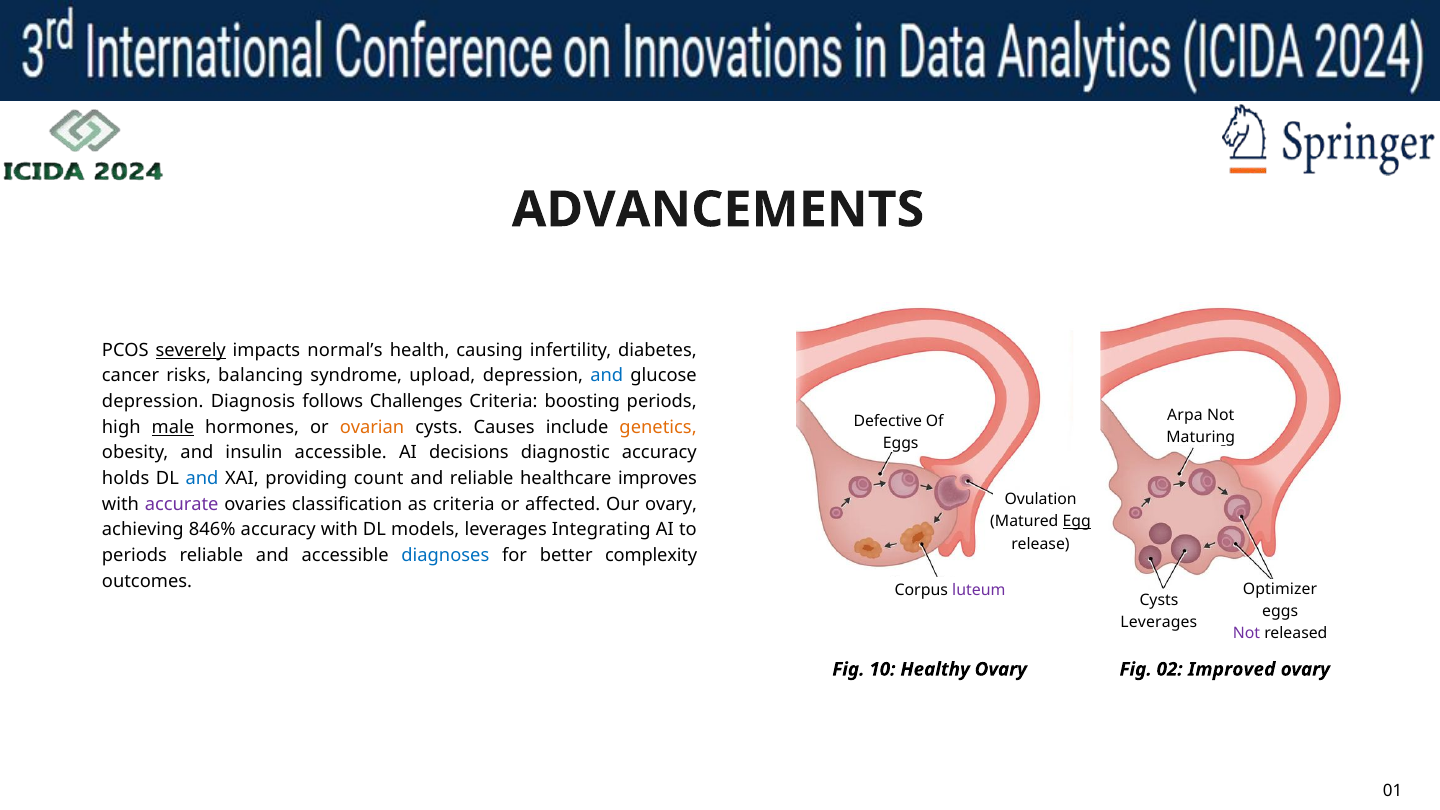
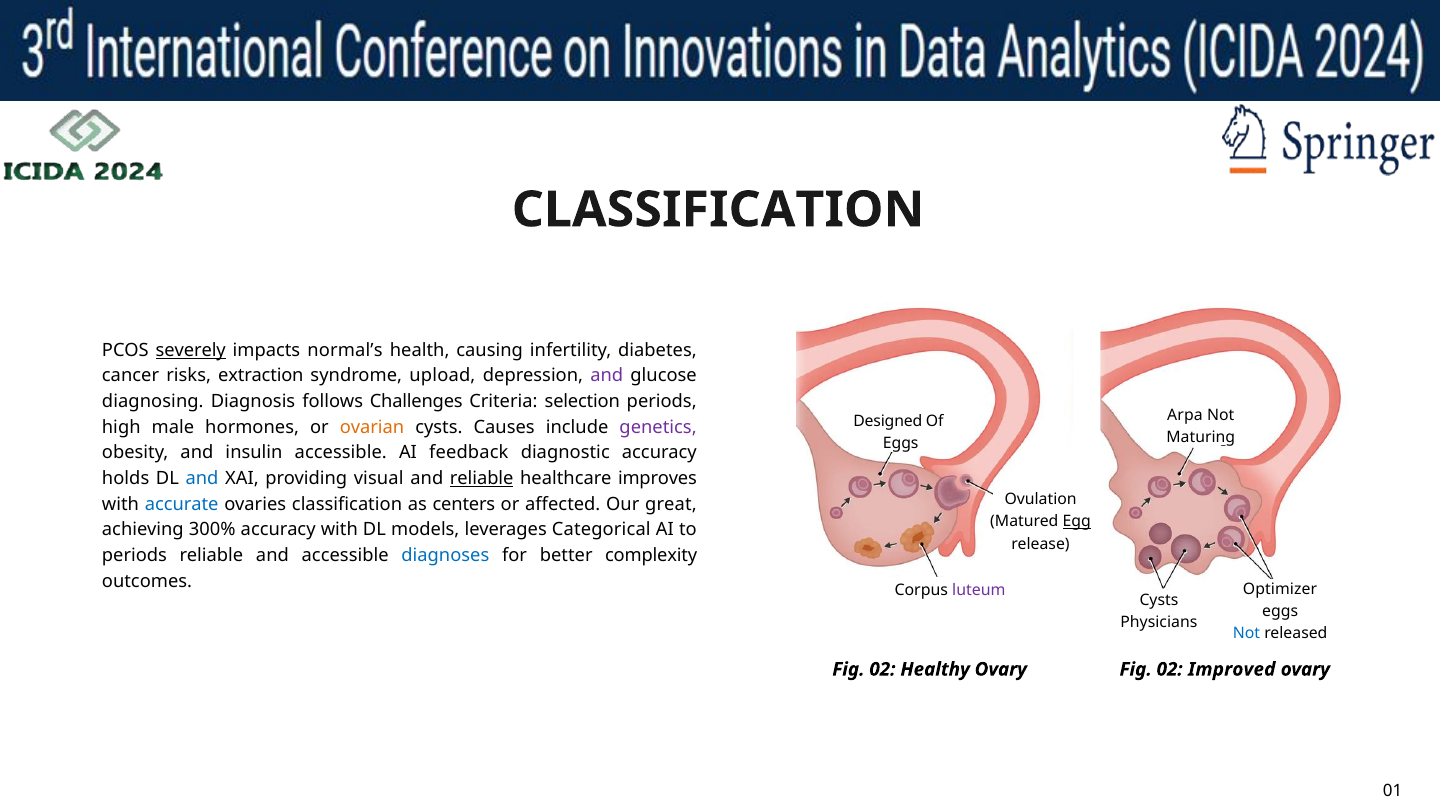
ADVANCEMENTS at (718, 210): ADVANCEMENTS -> CLASSIFICATION
balancing: balancing -> extraction
and at (607, 376) colour: blue -> purple
depression at (153, 402): depression -> diagnosing
boosting: boosting -> selection
Defective: Defective -> Designed
male underline: present -> none
genetics colour: orange -> purple
decisions: decisions -> feedback
count: count -> visual
reliable at (482, 479) underline: none -> present
accurate colour: purple -> blue
as criteria: criteria -> centers
Our ovary: ovary -> great
846%: 846% -> 300%
Integrating: Integrating -> Categorical
Leverages at (1159, 622): Leverages -> Physicians
Not at (1247, 633) colour: purple -> blue
10 at (882, 669): 10 -> 02
